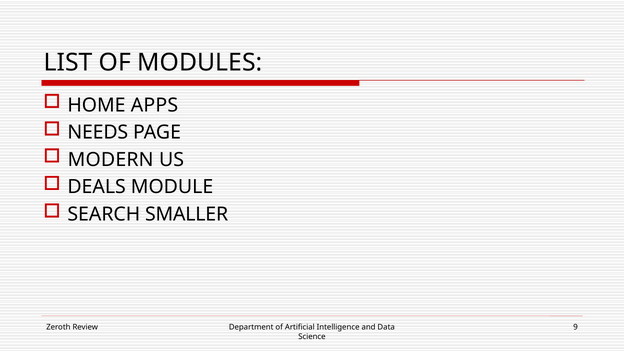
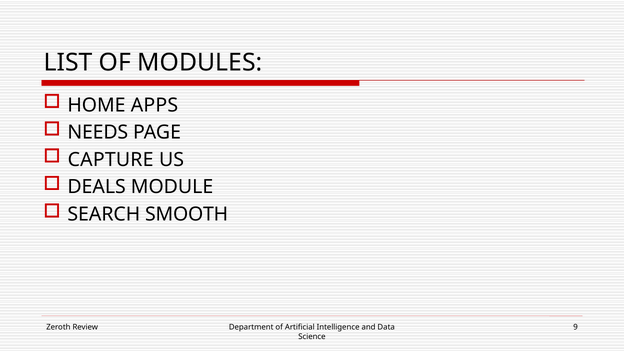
MODERN: MODERN -> CAPTURE
SMALLER: SMALLER -> SMOOTH
